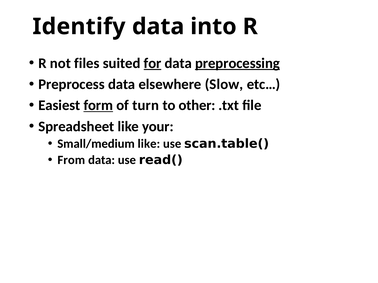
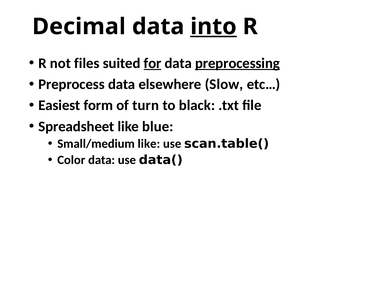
Identify: Identify -> Decimal
into underline: none -> present
form underline: present -> none
other: other -> black
your: your -> blue
From: From -> Color
read(: read( -> data(
